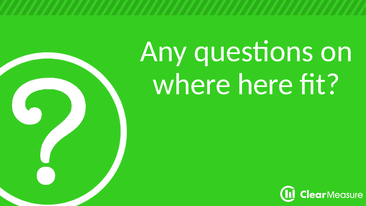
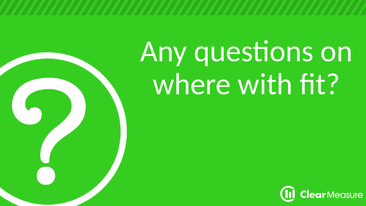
here: here -> with
